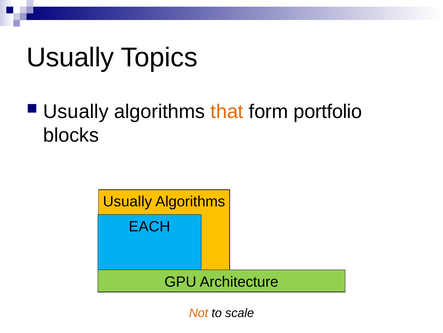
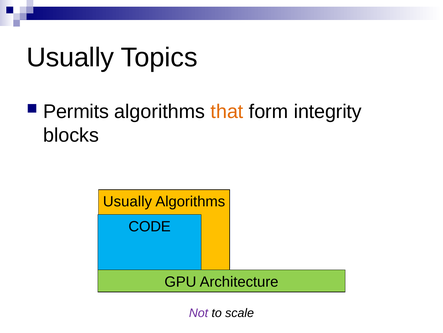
Usually at (76, 111): Usually -> Permits
portfolio: portfolio -> integrity
EACH: EACH -> CODE
Not colour: orange -> purple
